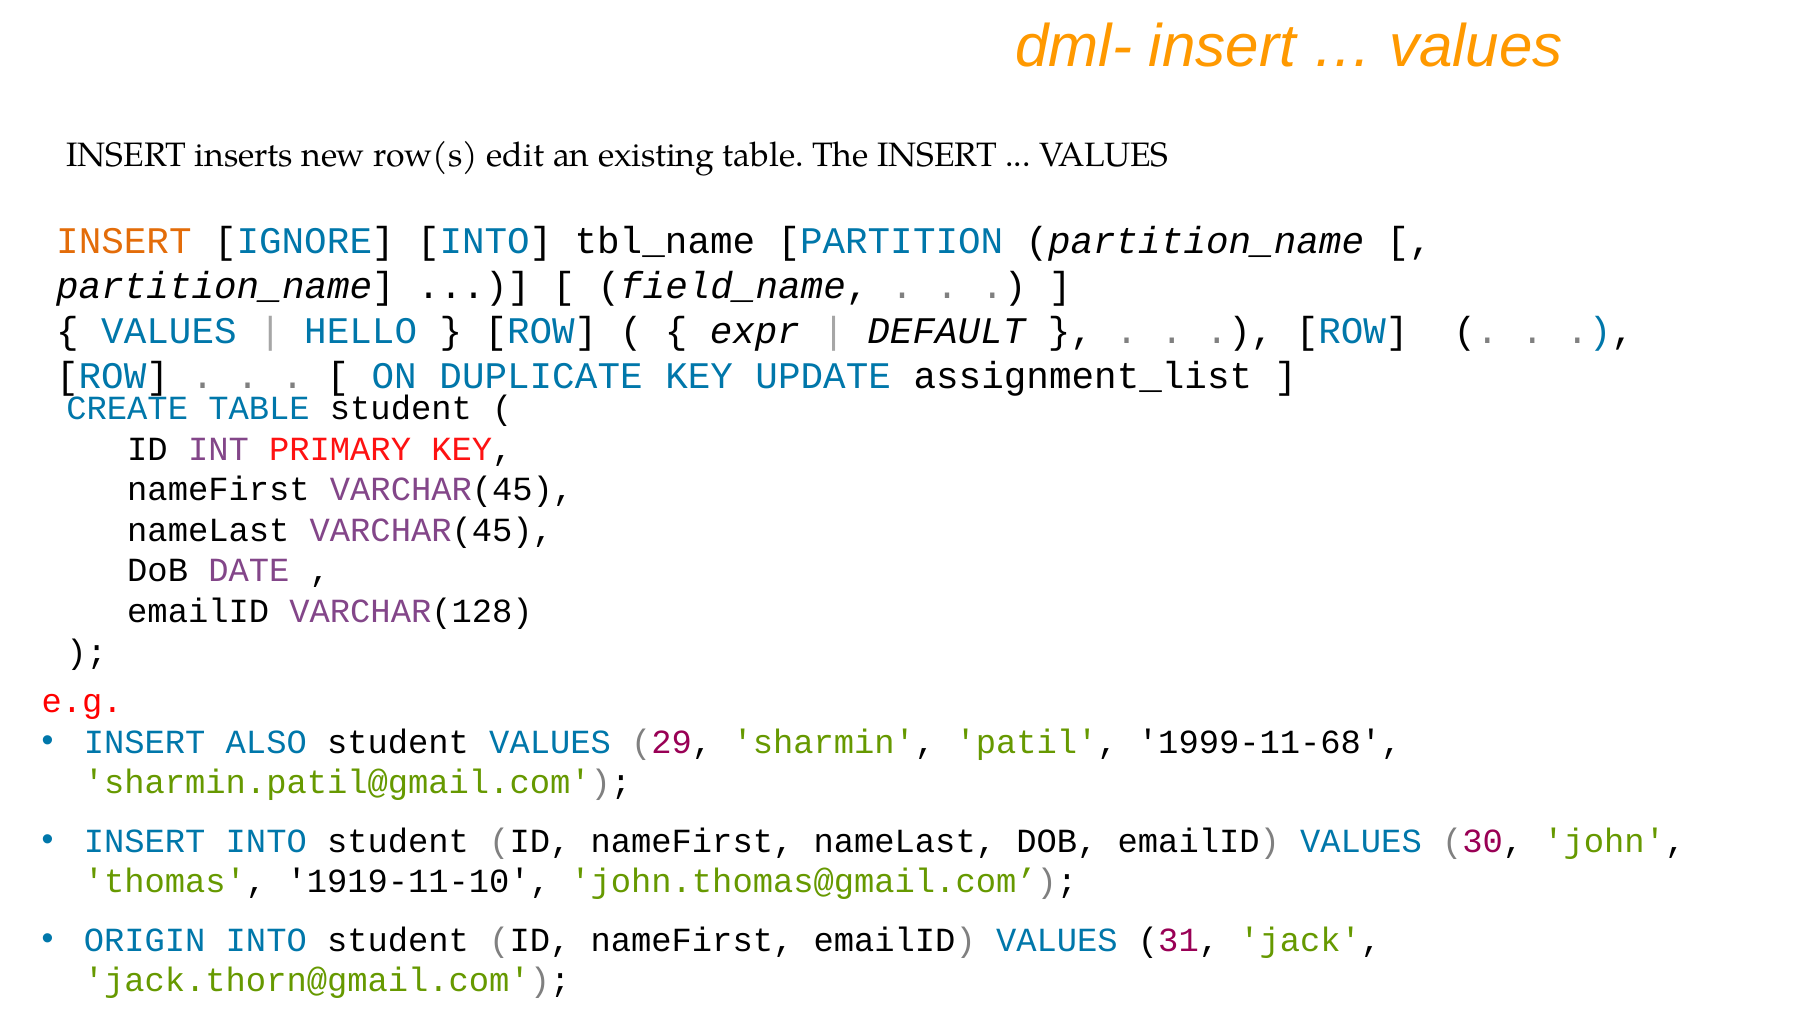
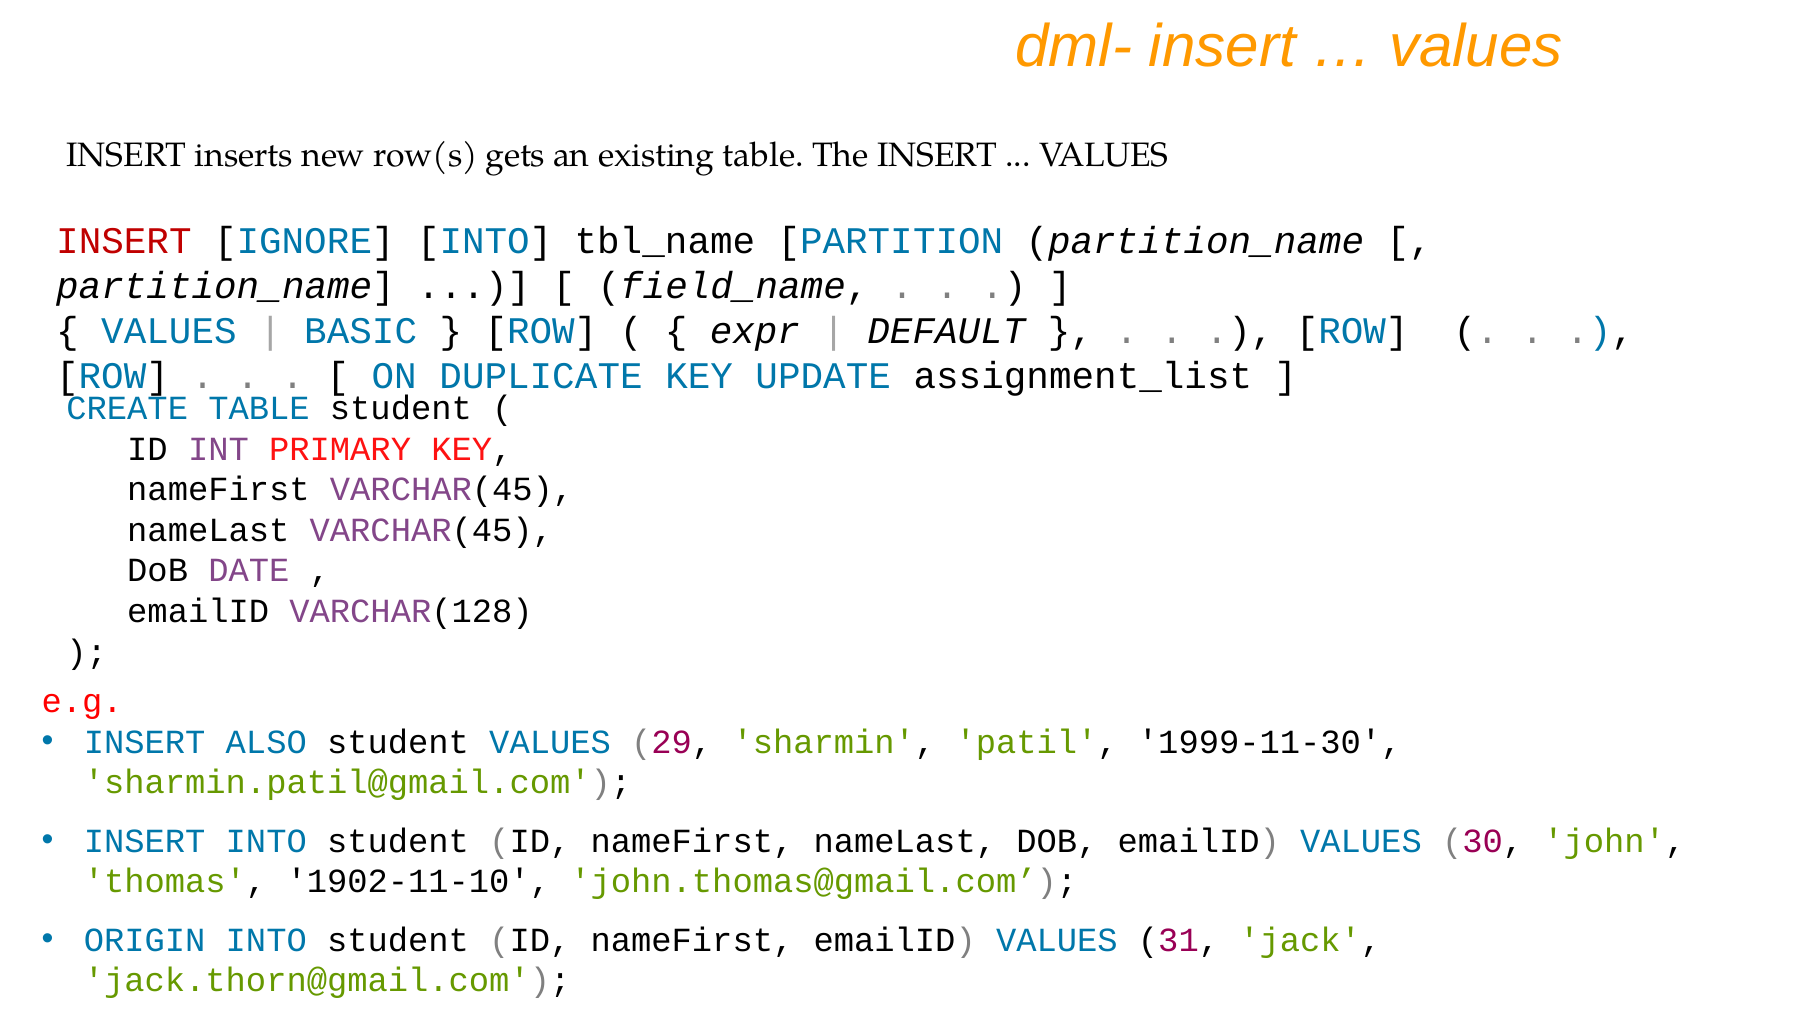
edit: edit -> gets
INSERT at (124, 241) colour: orange -> red
HELLO: HELLO -> BASIC
1999-11-68: 1999-11-68 -> 1999-11-30
1919-11-10: 1919-11-10 -> 1902-11-10
